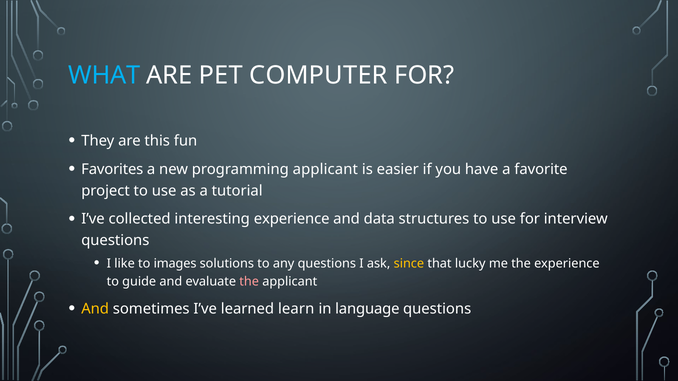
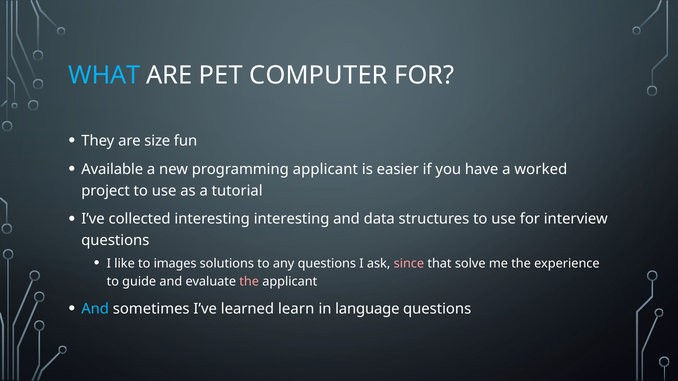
this: this -> size
Favorites: Favorites -> Available
favorite: favorite -> worked
interesting experience: experience -> interesting
since colour: yellow -> pink
lucky: lucky -> solve
And at (95, 309) colour: yellow -> light blue
